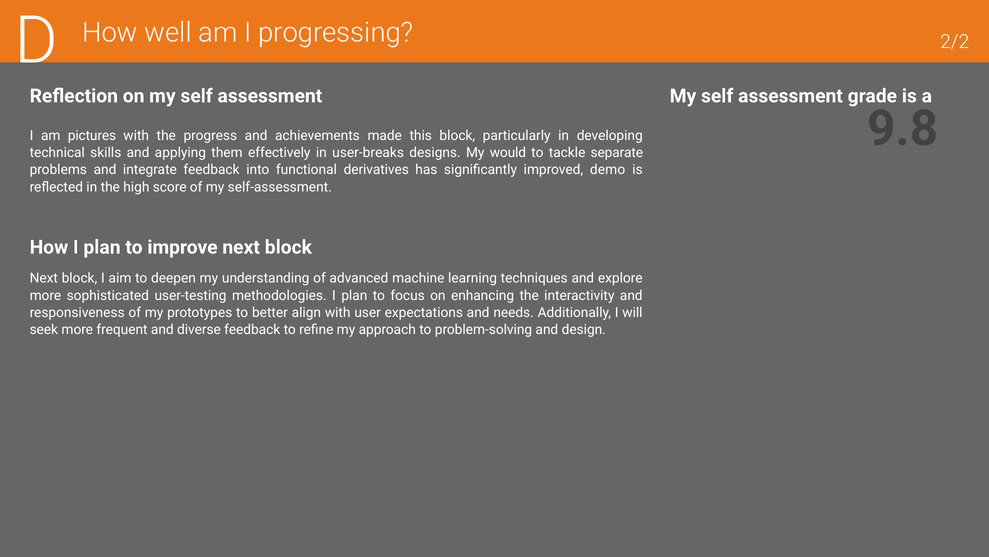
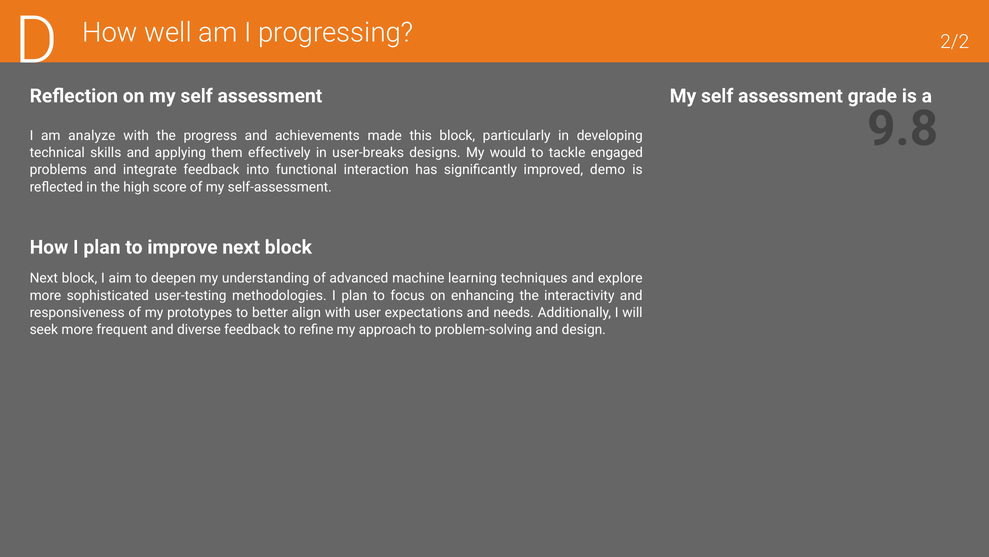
pictures: pictures -> analyze
separate: separate -> engaged
derivatives: derivatives -> interaction
